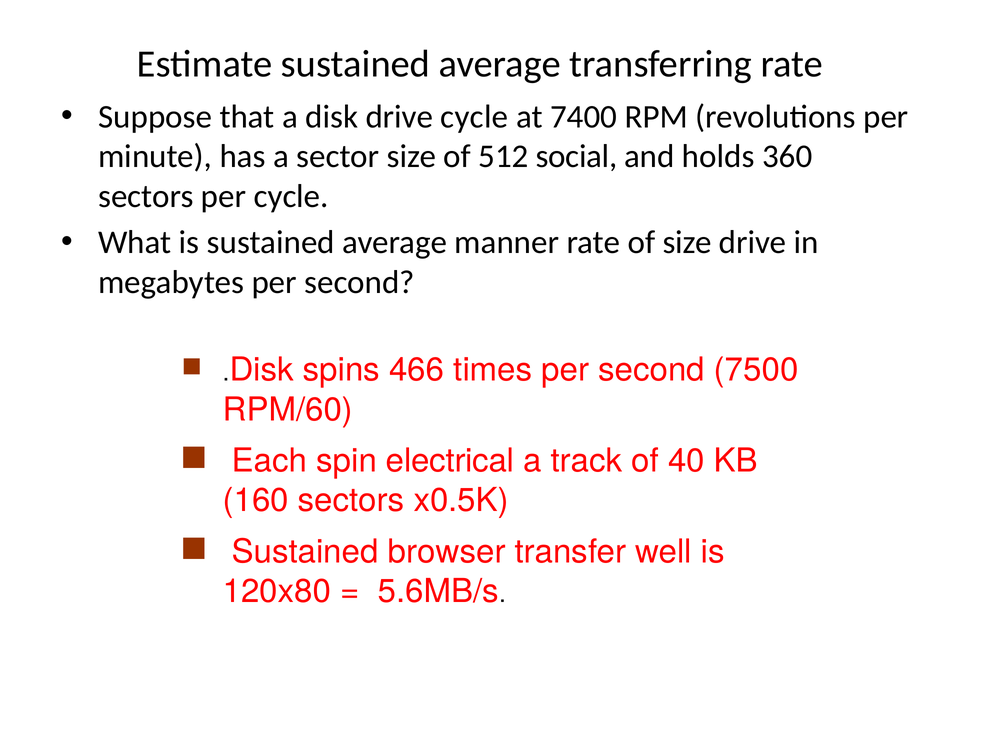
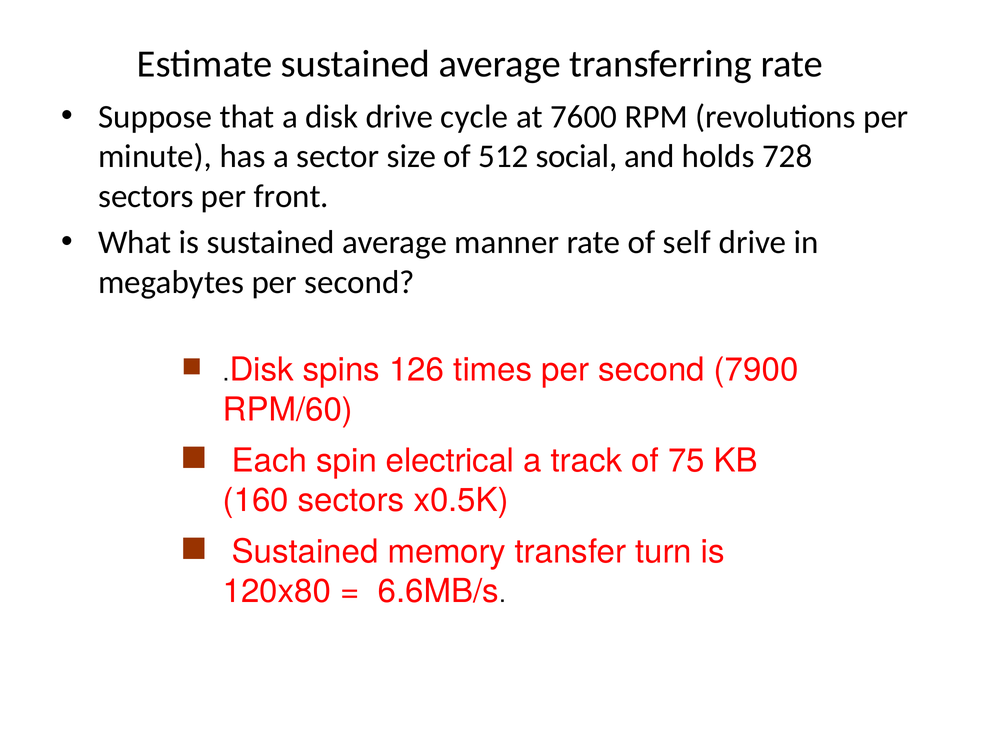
7400: 7400 -> 7600
360: 360 -> 728
per cycle: cycle -> front
of size: size -> self
466: 466 -> 126
7500: 7500 -> 7900
40: 40 -> 75
browser: browser -> memory
well: well -> turn
5.6MB/s: 5.6MB/s -> 6.6MB/s
